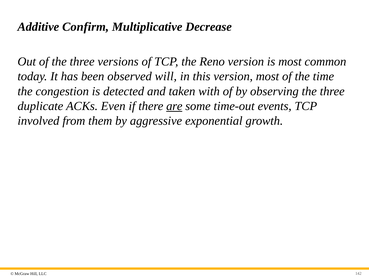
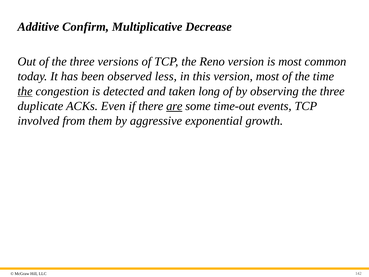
will: will -> less
the at (25, 91) underline: none -> present
with: with -> long
